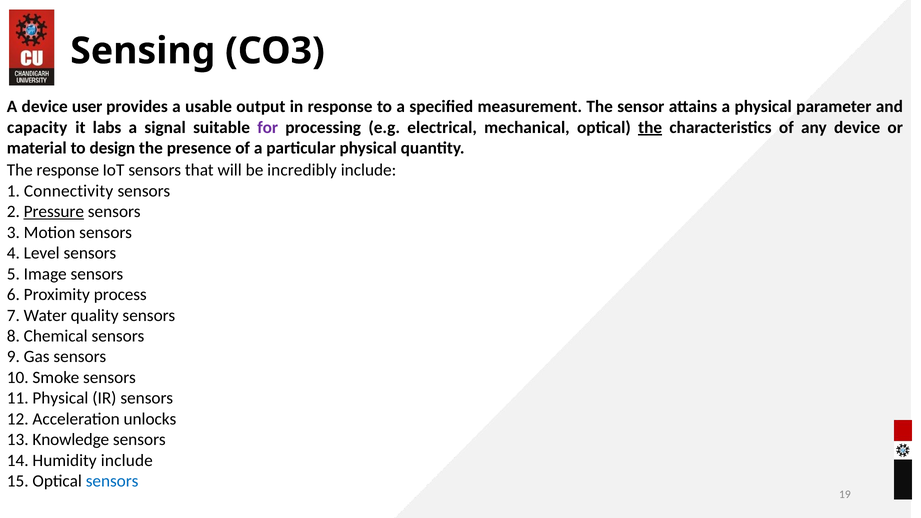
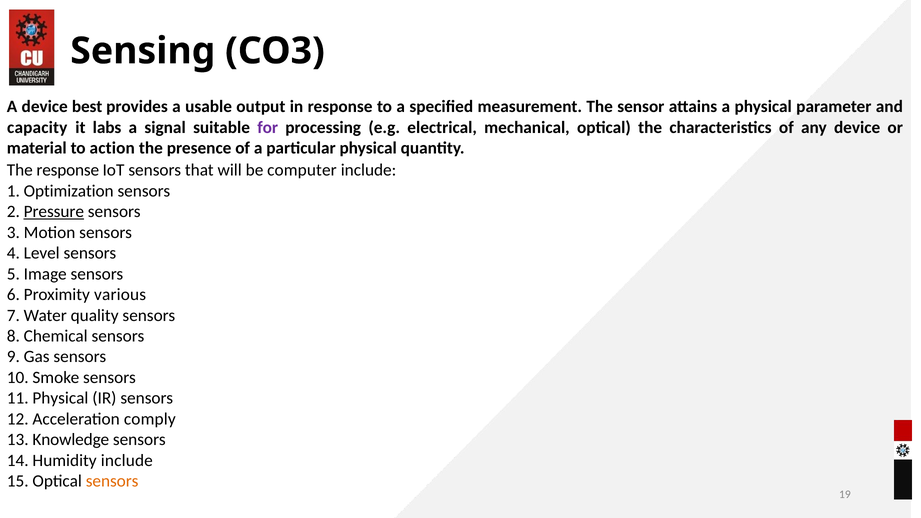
user: user -> best
the at (650, 127) underline: present -> none
design: design -> action
incredibly: incredibly -> computer
Connectivity: Connectivity -> Optimization
process: process -> various
unlocks: unlocks -> comply
sensors at (112, 481) colour: blue -> orange
